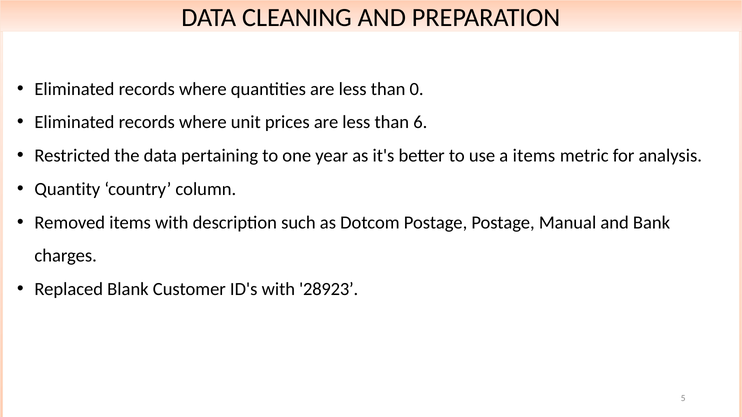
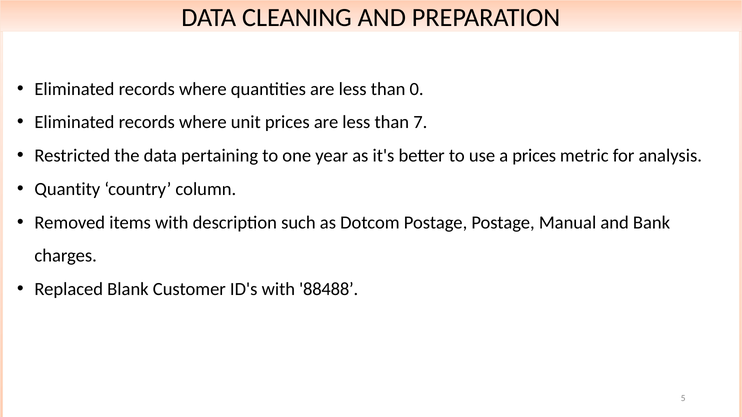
6: 6 -> 7
a items: items -> prices
28923: 28923 -> 88488
